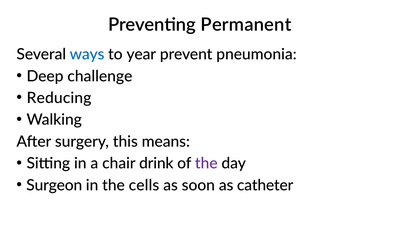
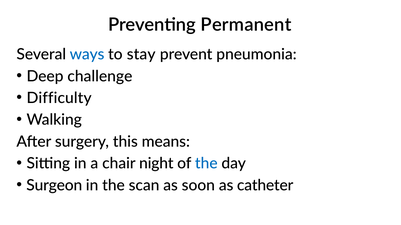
year: year -> stay
Reducing: Reducing -> Difficulty
drink: drink -> night
the at (206, 164) colour: purple -> blue
cells: cells -> scan
